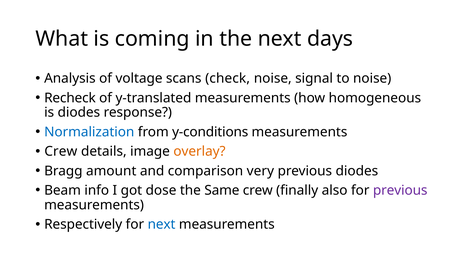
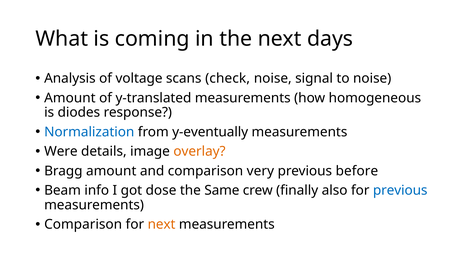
Recheck at (70, 98): Recheck -> Amount
y-conditions: y-conditions -> y-eventually
Crew at (61, 152): Crew -> Were
previous diodes: diodes -> before
previous at (400, 191) colour: purple -> blue
Respectively at (83, 225): Respectively -> Comparison
next at (162, 225) colour: blue -> orange
